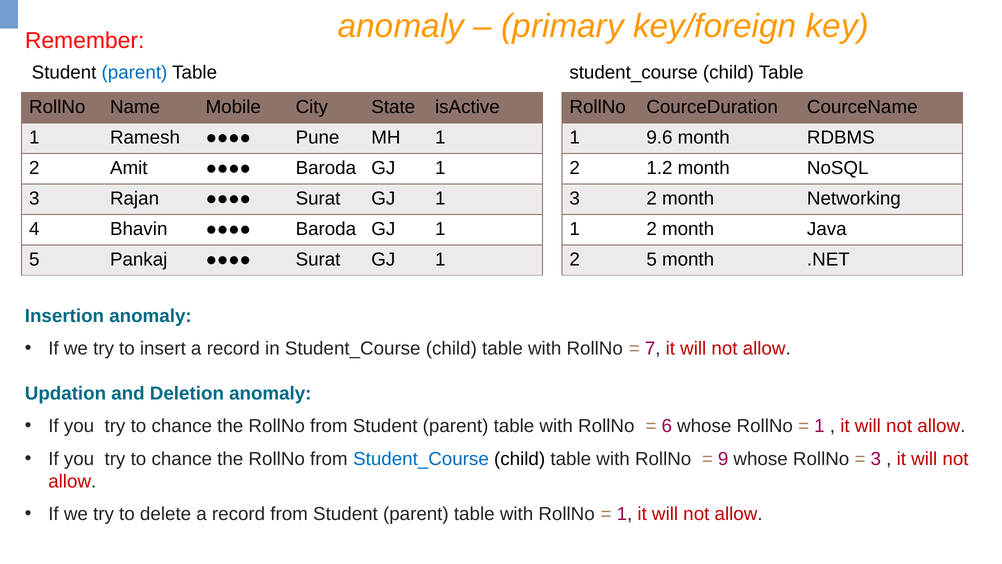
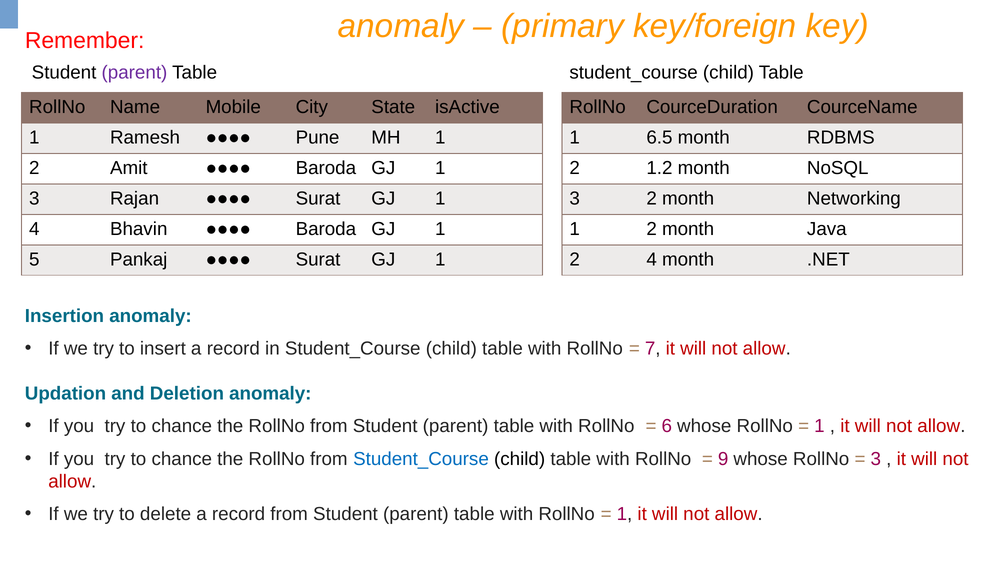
parent at (134, 72) colour: blue -> purple
9.6: 9.6 -> 6.5
2 5: 5 -> 4
